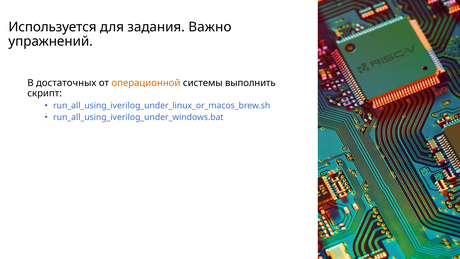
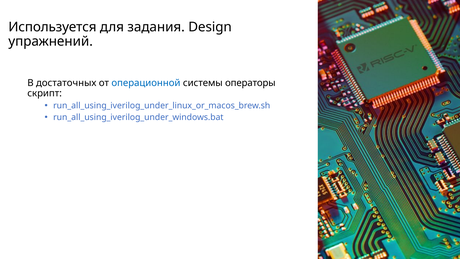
Важно: Важно -> Design
операционной colour: orange -> blue
выполнить: выполнить -> операторы
